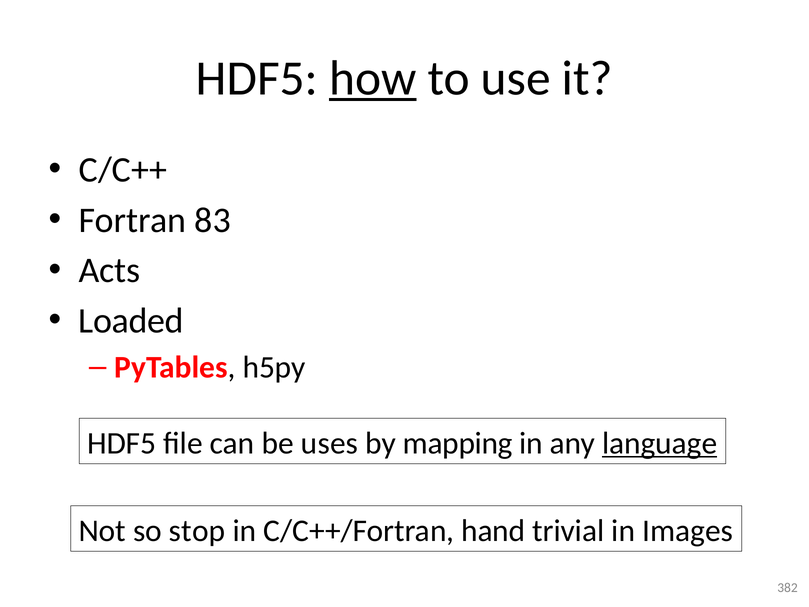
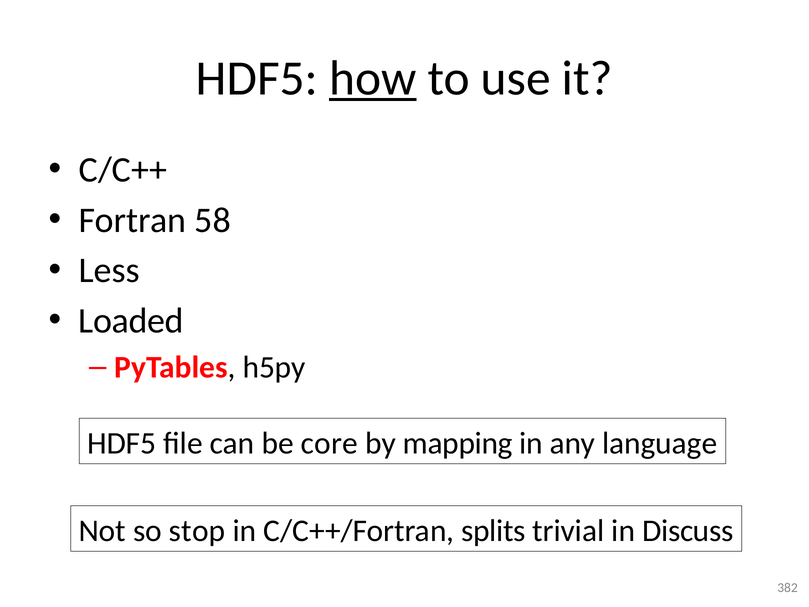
83: 83 -> 58
Acts: Acts -> Less
uses: uses -> core
language underline: present -> none
hand: hand -> splits
Images: Images -> Discuss
